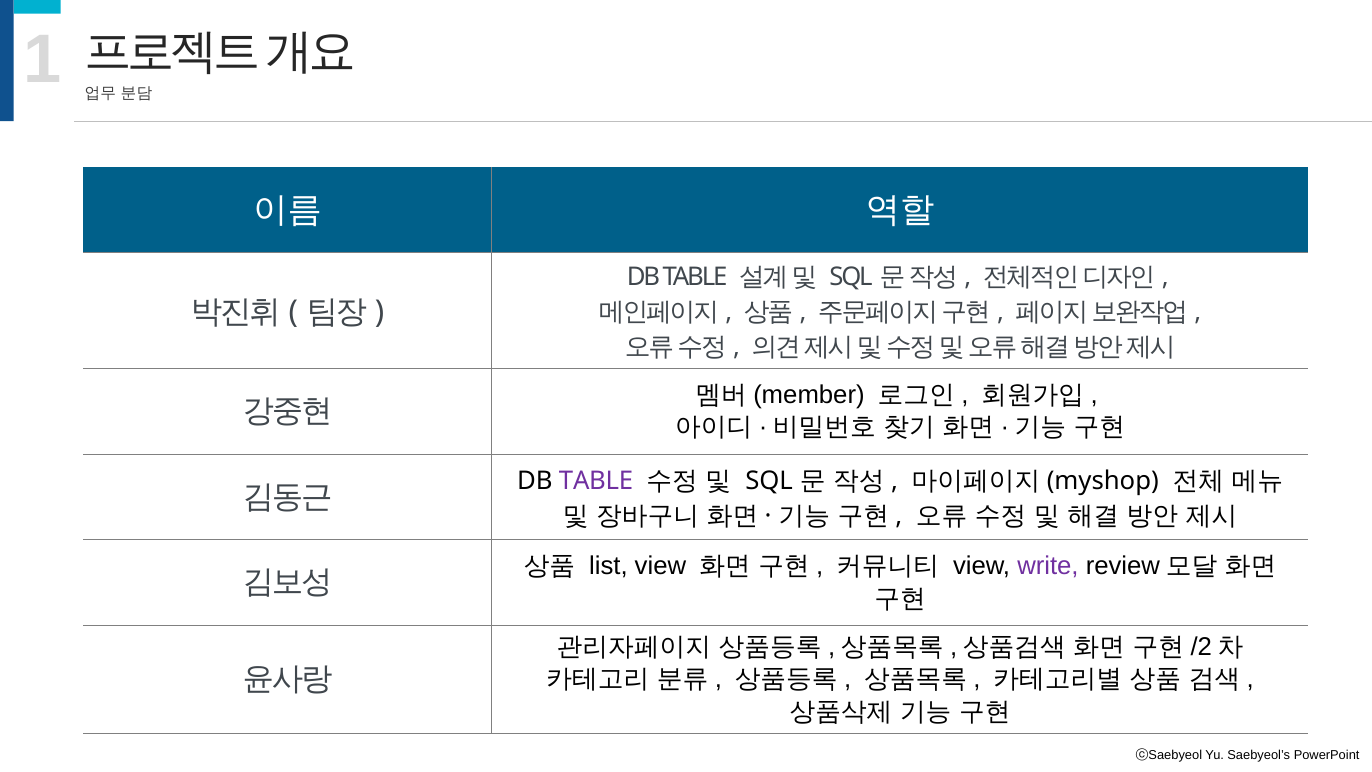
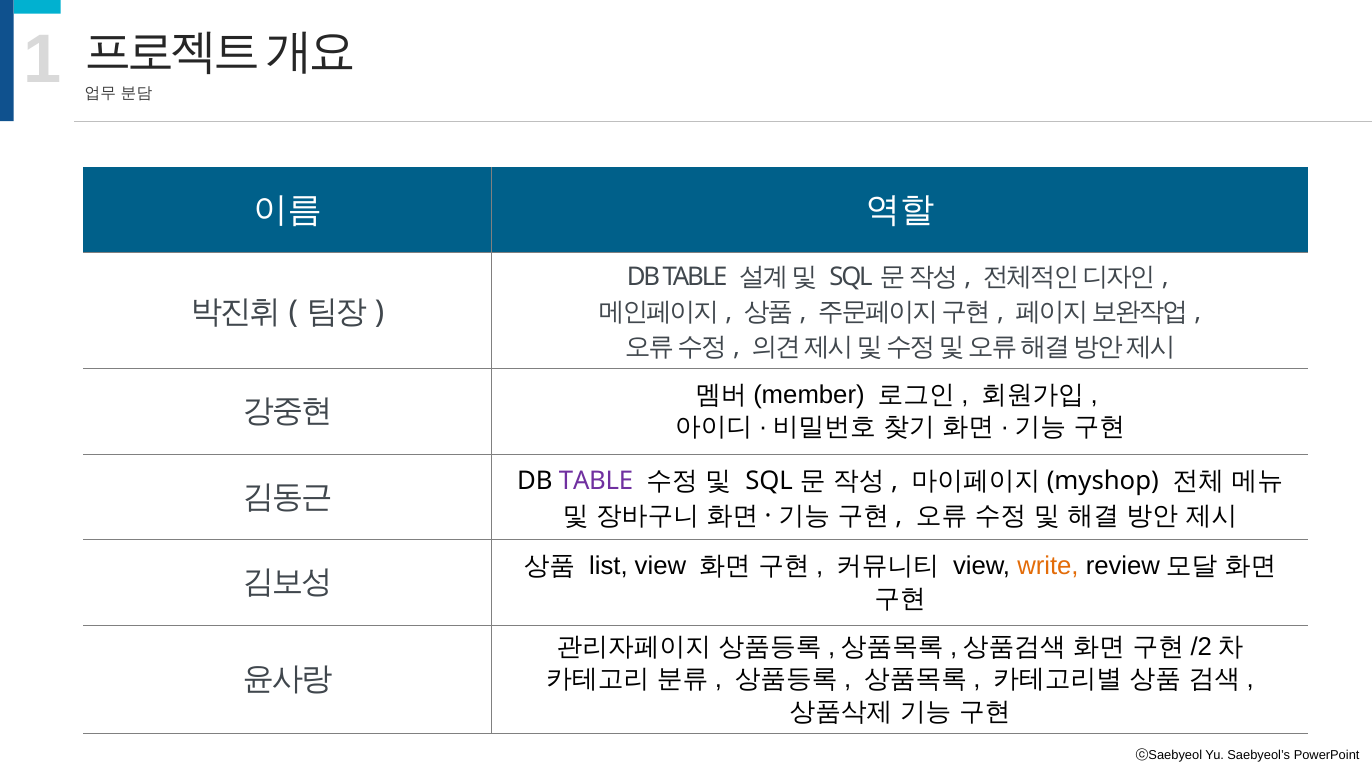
write colour: purple -> orange
